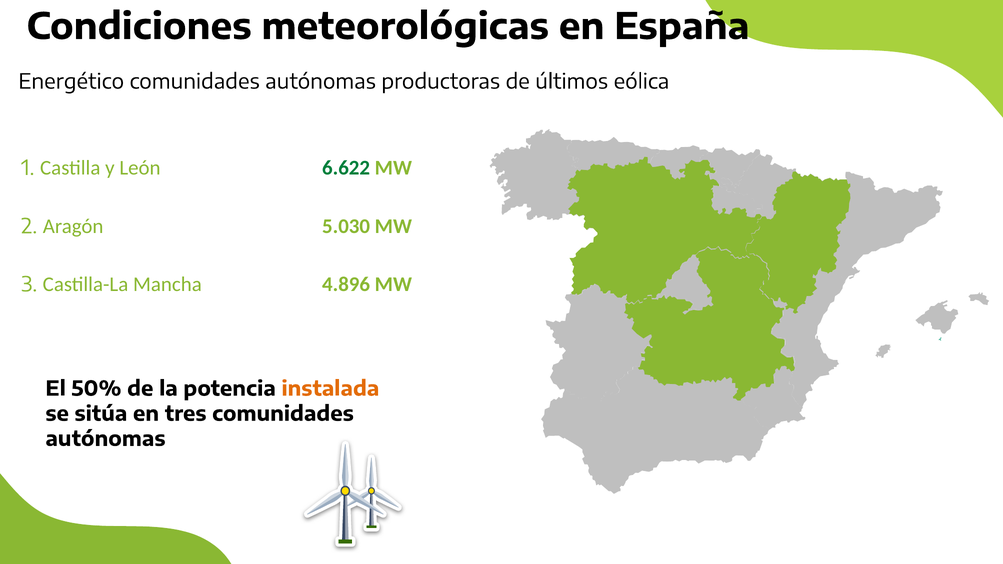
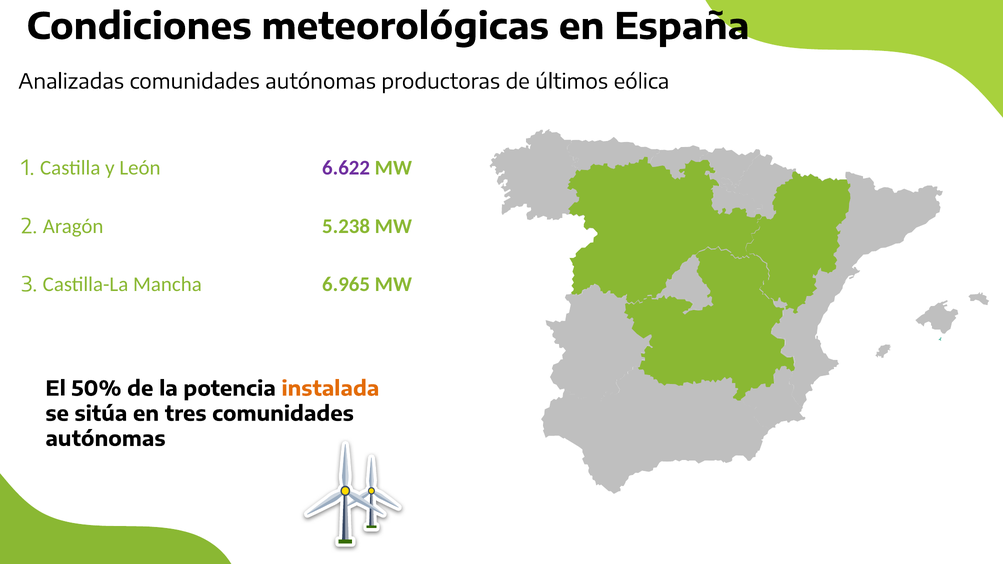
Energético: Energético -> Analizadas
6.622 colour: green -> purple
5.030: 5.030 -> 5.238
4.896: 4.896 -> 6.965
